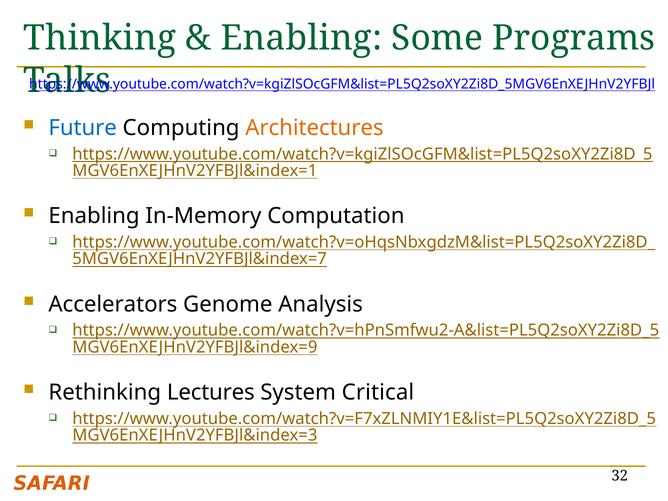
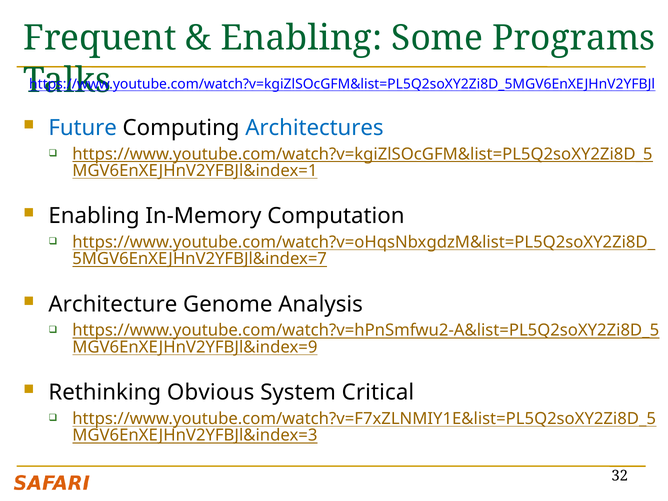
Thinking: Thinking -> Frequent
Architectures colour: orange -> blue
Accelerators: Accelerators -> Architecture
Lectures: Lectures -> Obvious
